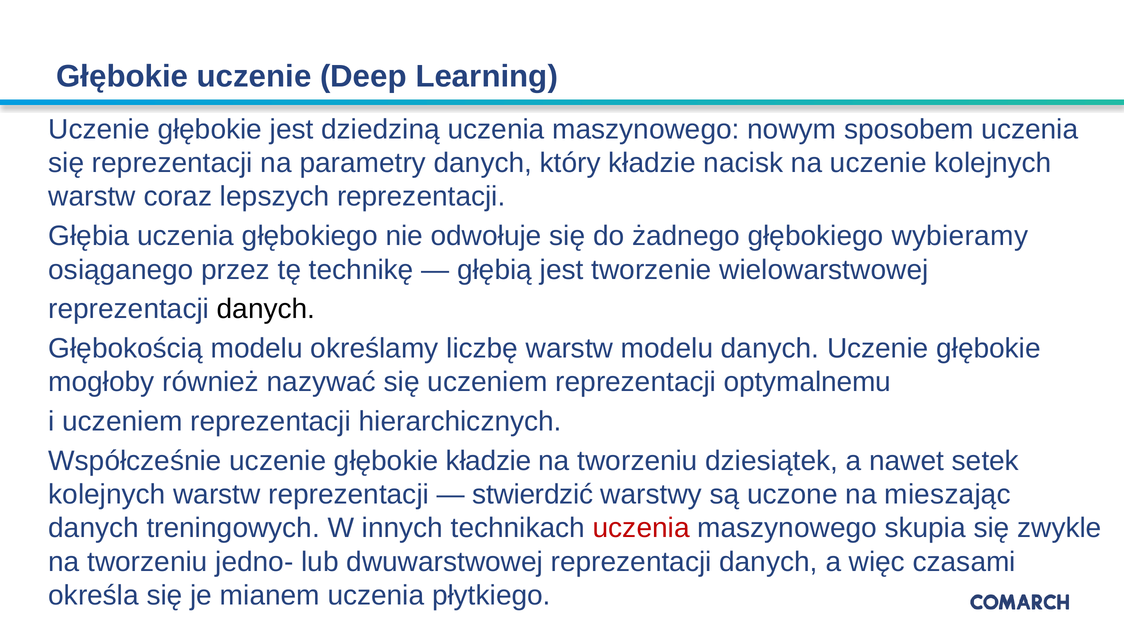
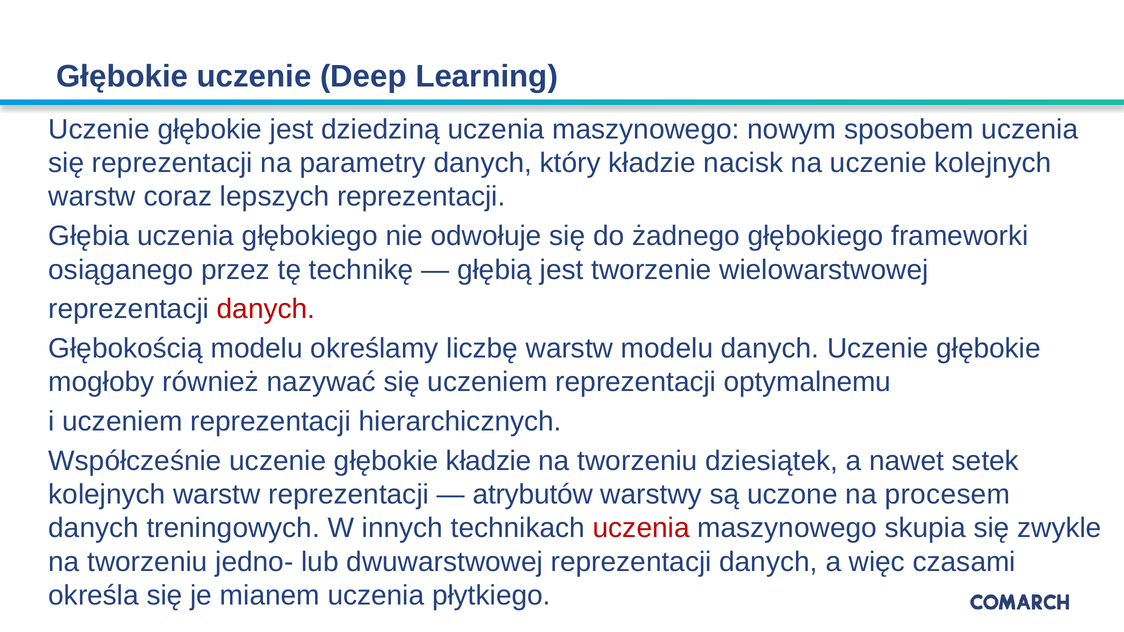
wybieramy: wybieramy -> frameworki
danych at (266, 309) colour: black -> red
stwierdzić: stwierdzić -> atrybutów
mieszając: mieszając -> procesem
